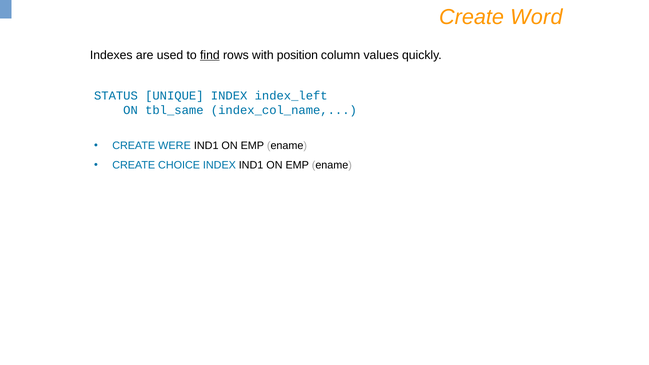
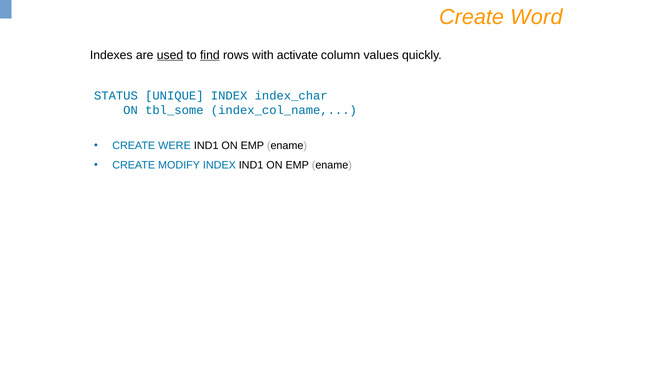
used underline: none -> present
position: position -> activate
index_left: index_left -> index_char
tbl_same: tbl_same -> tbl_some
CHOICE: CHOICE -> MODIFY
